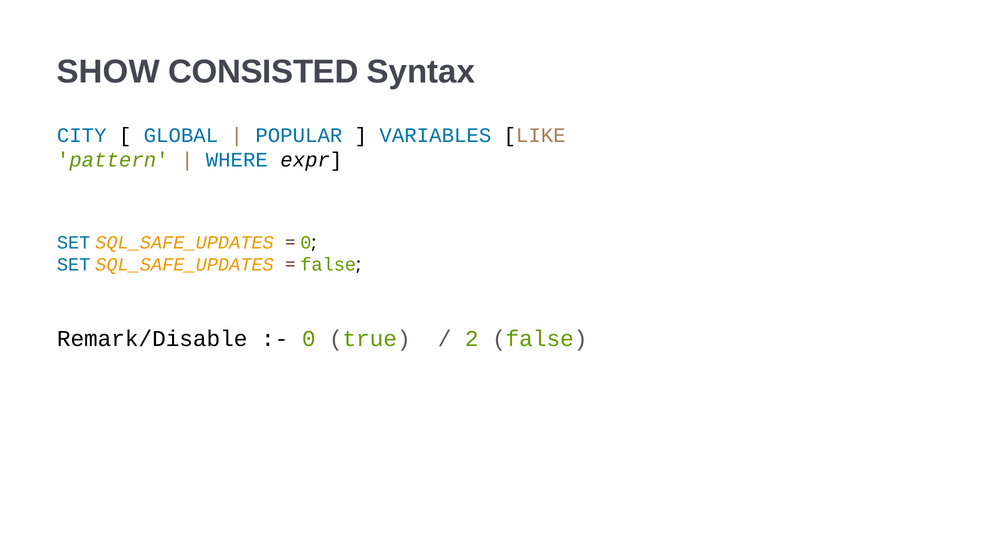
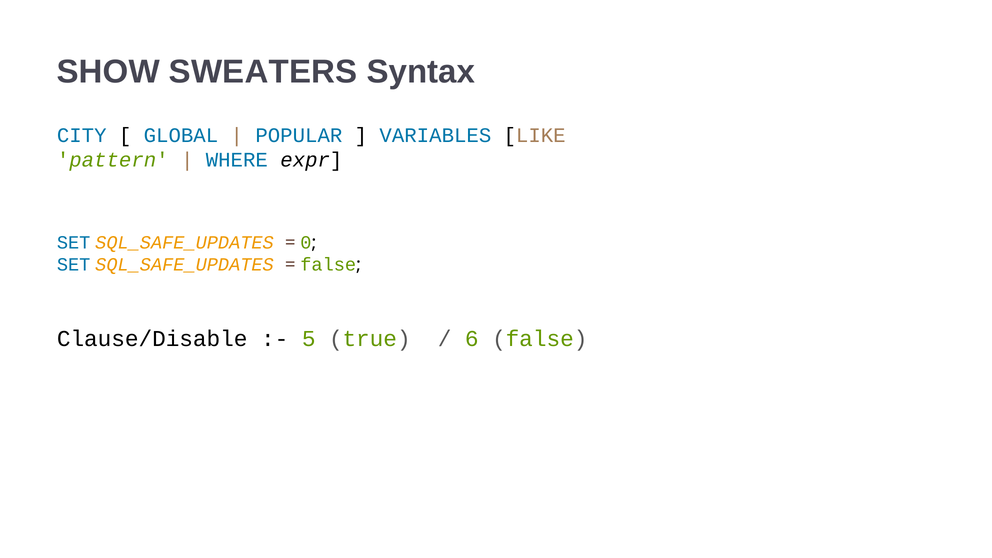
CONSISTED: CONSISTED -> SWEATERS
Remark/Disable: Remark/Disable -> Clause/Disable
0 at (309, 339): 0 -> 5
2: 2 -> 6
